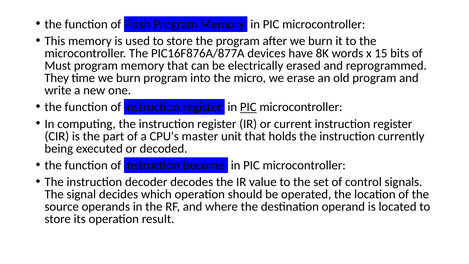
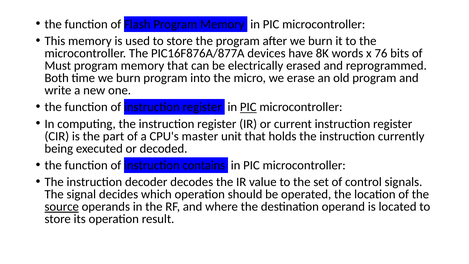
15: 15 -> 76
They: They -> Both
become: become -> contains
source underline: none -> present
